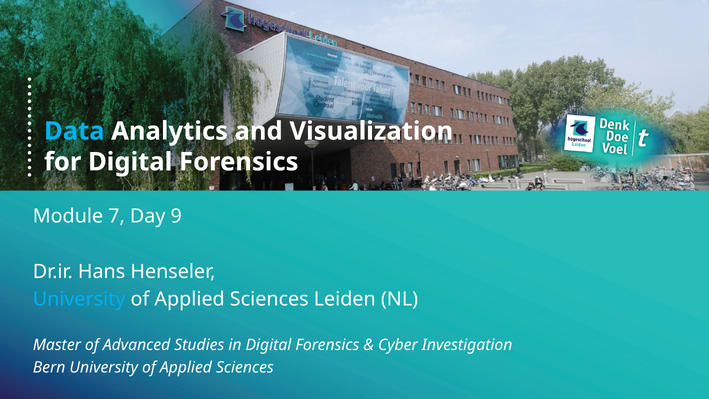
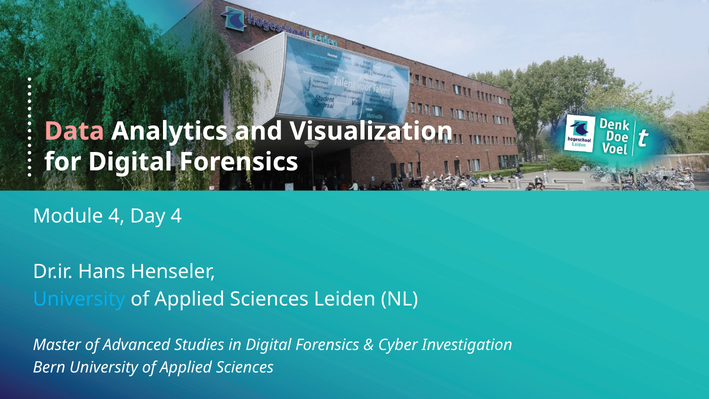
Data colour: light blue -> pink
Module 7: 7 -> 4
Day 9: 9 -> 4
